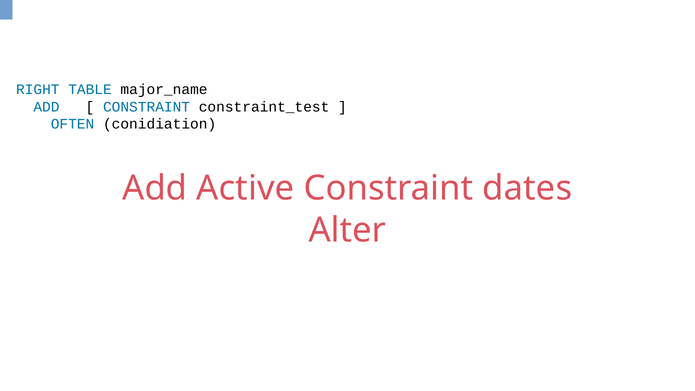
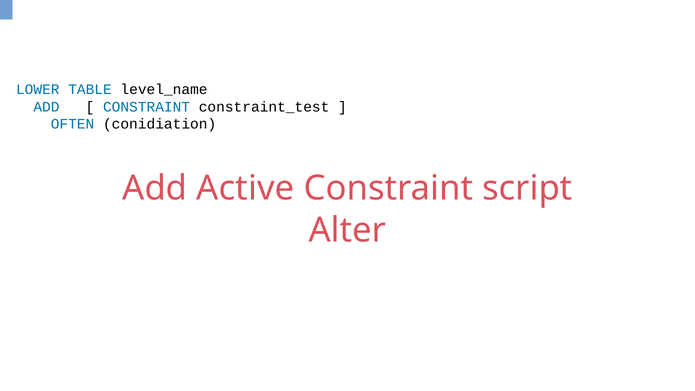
RIGHT: RIGHT -> LOWER
major_name: major_name -> level_name
dates: dates -> script
